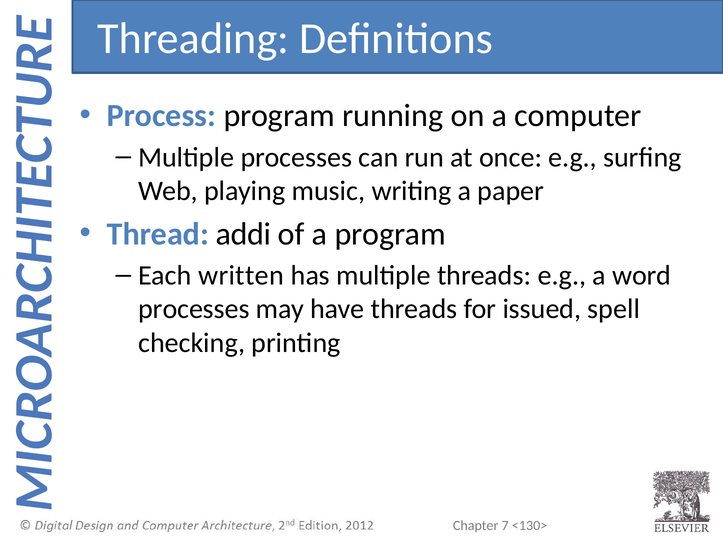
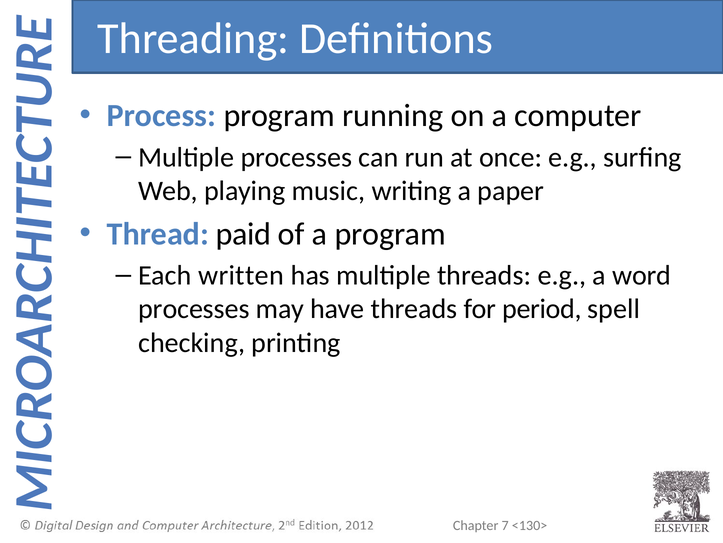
addi: addi -> paid
issued: issued -> period
